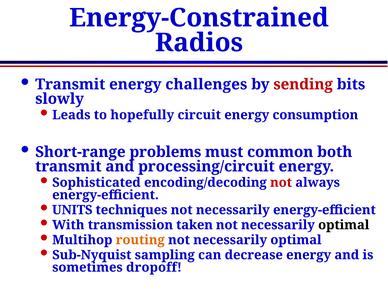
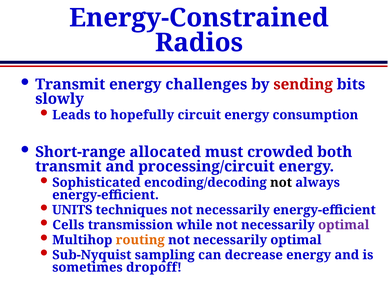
problems: problems -> allocated
common: common -> crowded
not at (281, 183) colour: red -> black
With: With -> Cells
taken: taken -> while
optimal at (344, 225) colour: black -> purple
